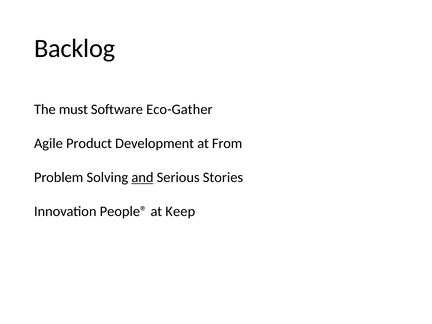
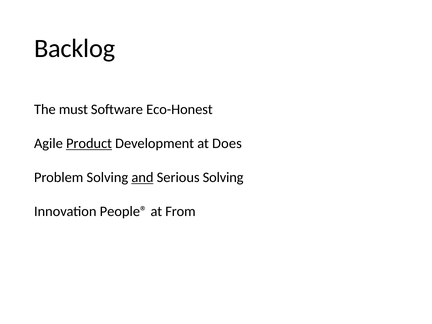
Eco-Gather: Eco-Gather -> Eco-Honest
Product underline: none -> present
From: From -> Does
Serious Stories: Stories -> Solving
Keep: Keep -> From
